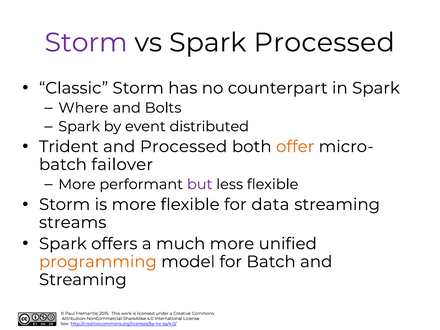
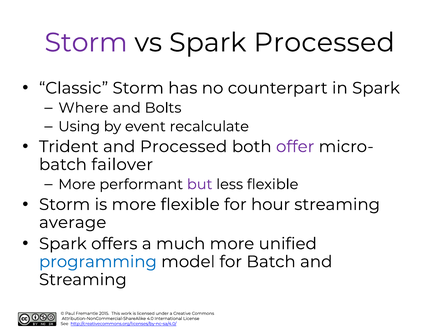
Spark at (79, 126): Spark -> Using
distributed: distributed -> recalculate
offer colour: orange -> purple
data: data -> hour
streams: streams -> average
programming colour: orange -> blue
